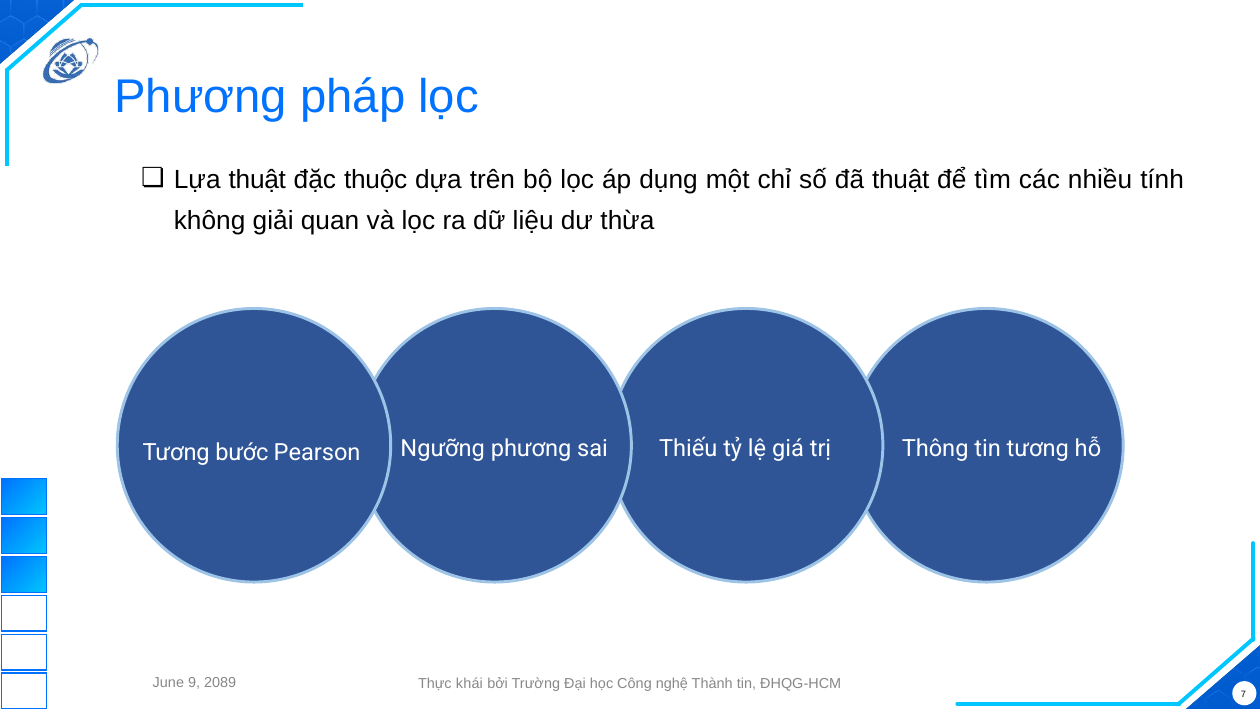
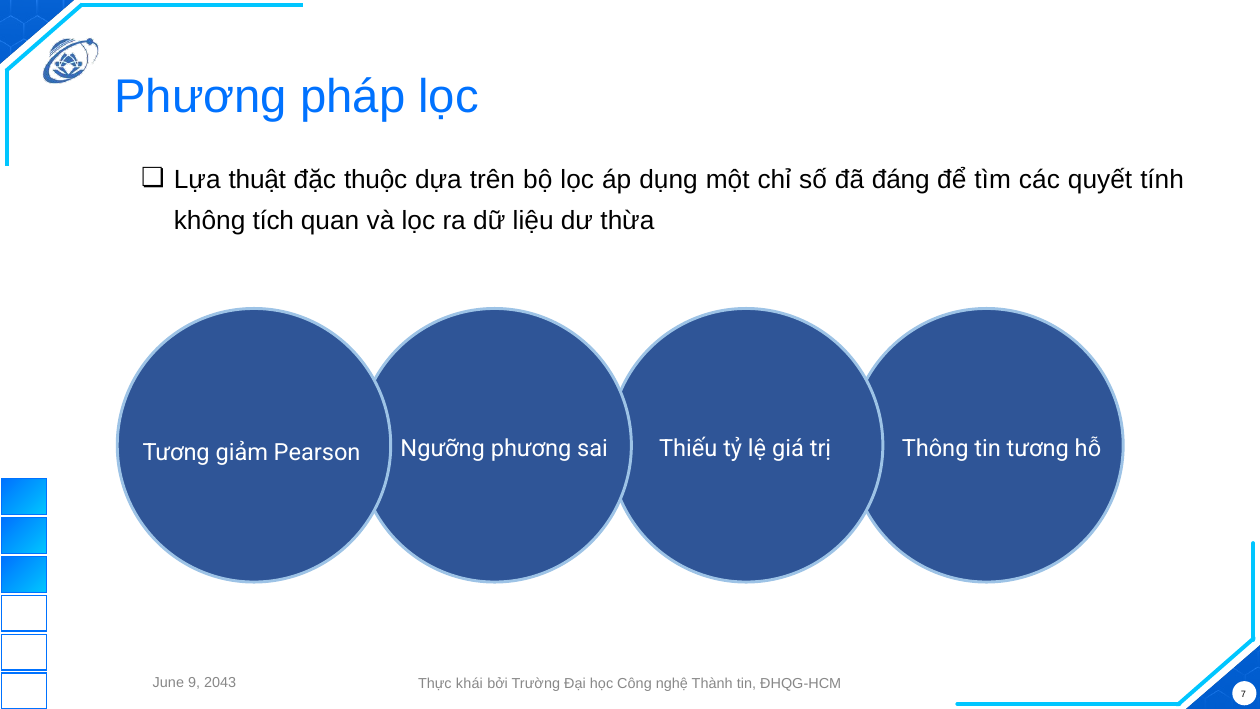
đã thuật: thuật -> đáng
nhiều: nhiều -> quyết
giải: giải -> tích
bước: bước -> giảm
2089: 2089 -> 2043
